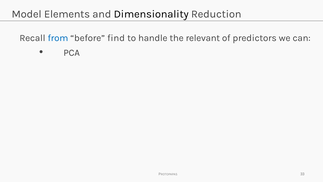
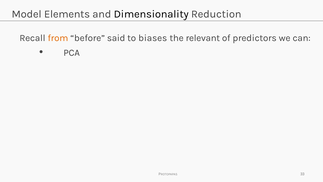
from colour: blue -> orange
find: find -> said
handle: handle -> biases
